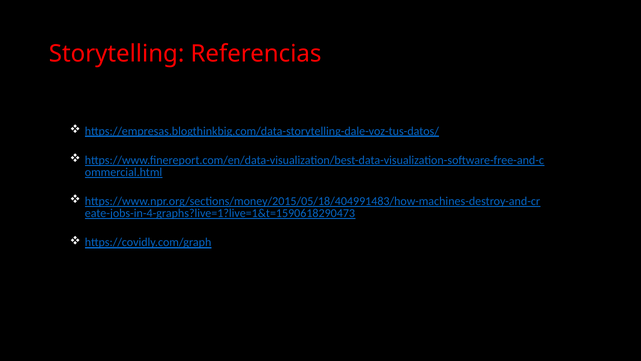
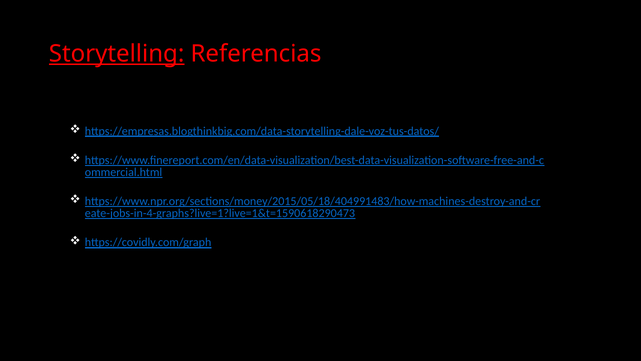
Storytelling underline: none -> present
